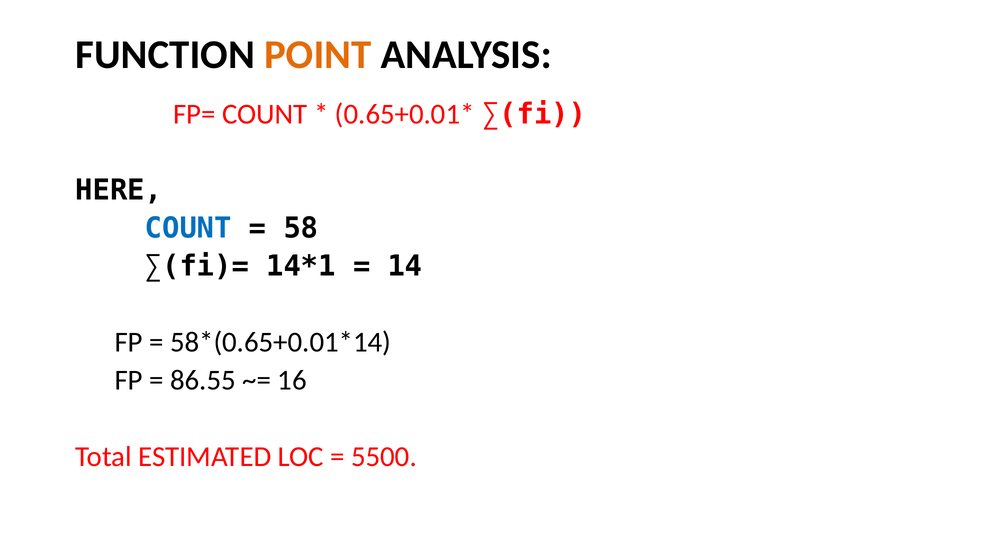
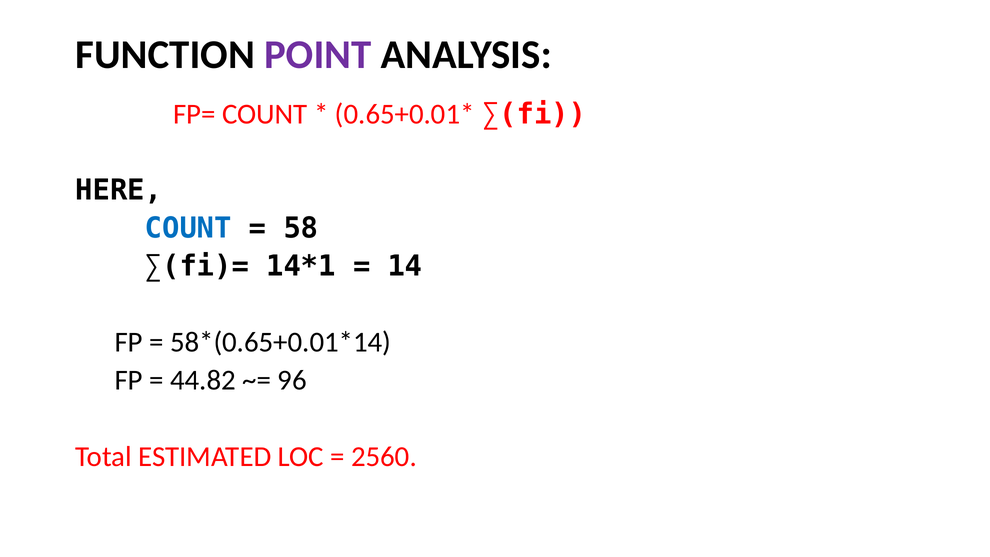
POINT colour: orange -> purple
86.55: 86.55 -> 44.82
16: 16 -> 96
5500: 5500 -> 2560
